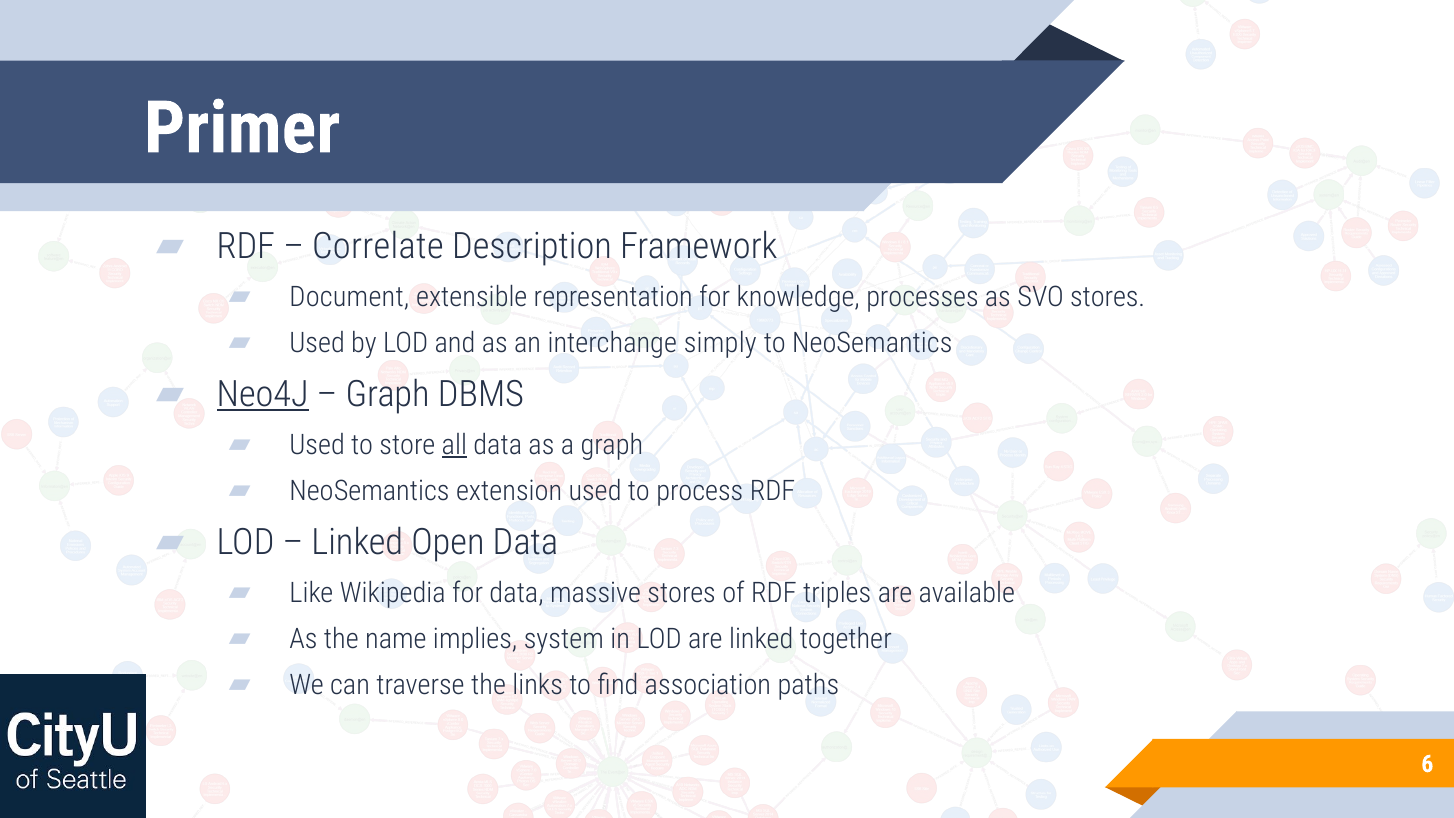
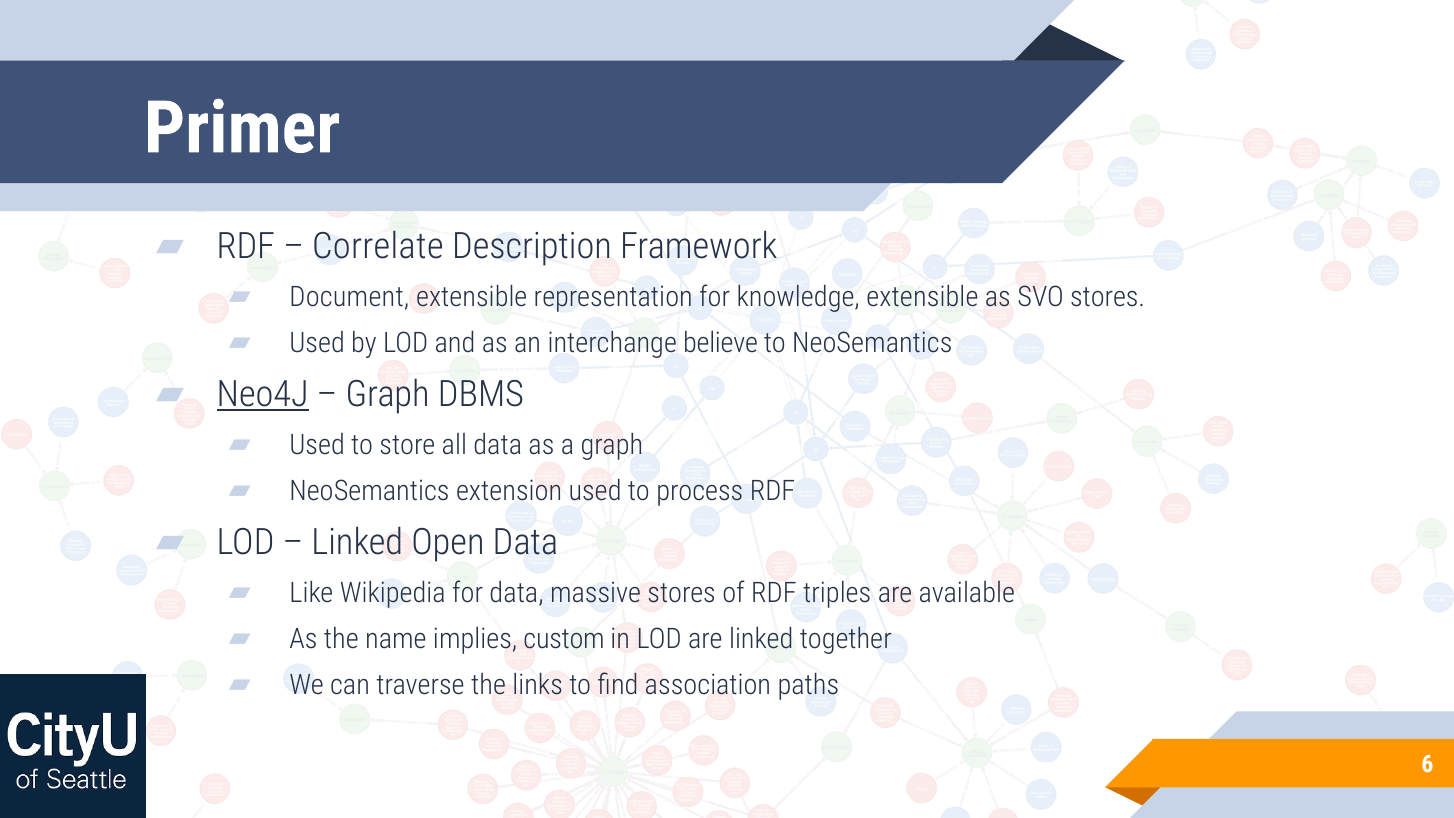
knowledge processes: processes -> extensible
simply: simply -> believe
all underline: present -> none
system: system -> custom
